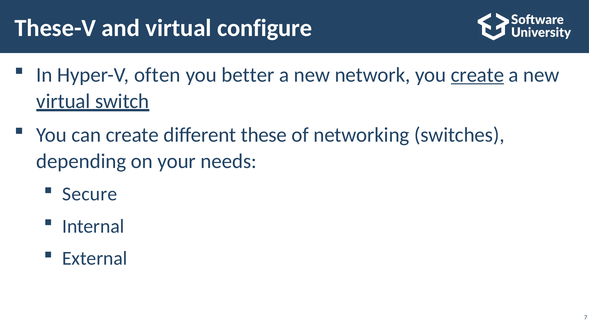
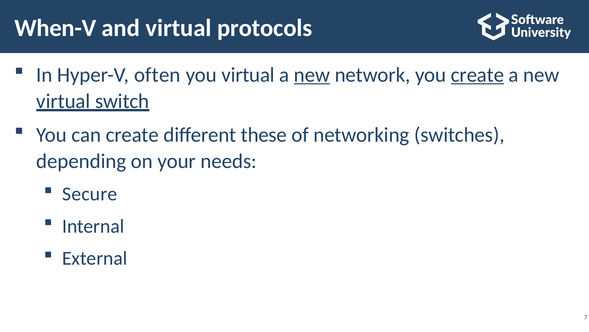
These-V: These-V -> When-V
configure: configure -> protocols
you better: better -> virtual
new at (312, 75) underline: none -> present
